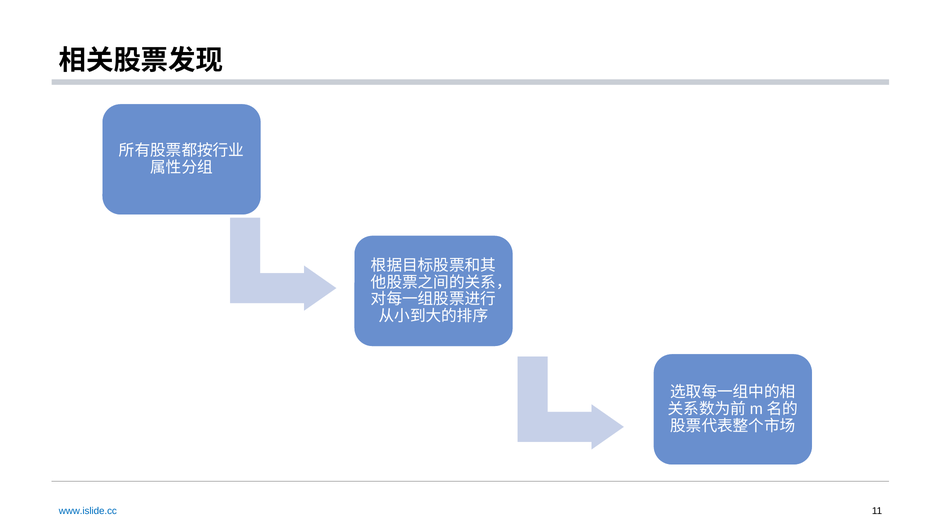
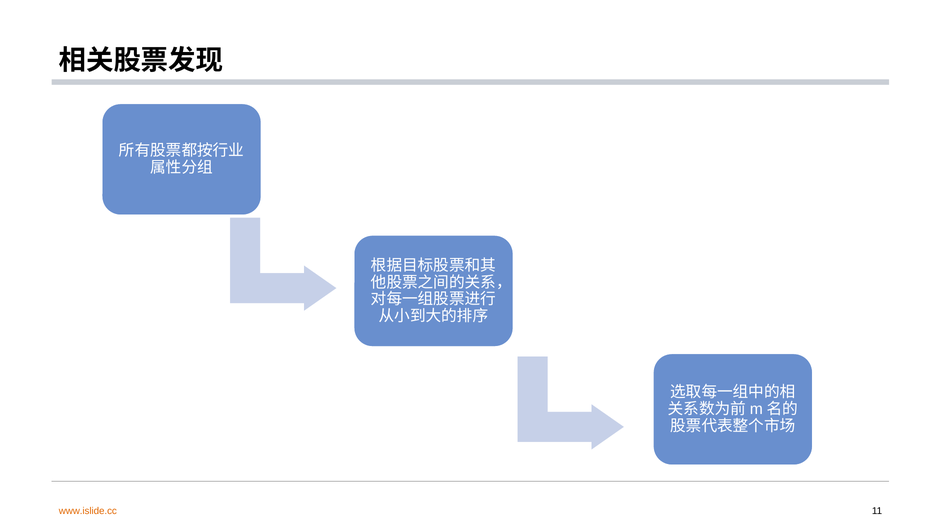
www.islide.cc colour: blue -> orange
